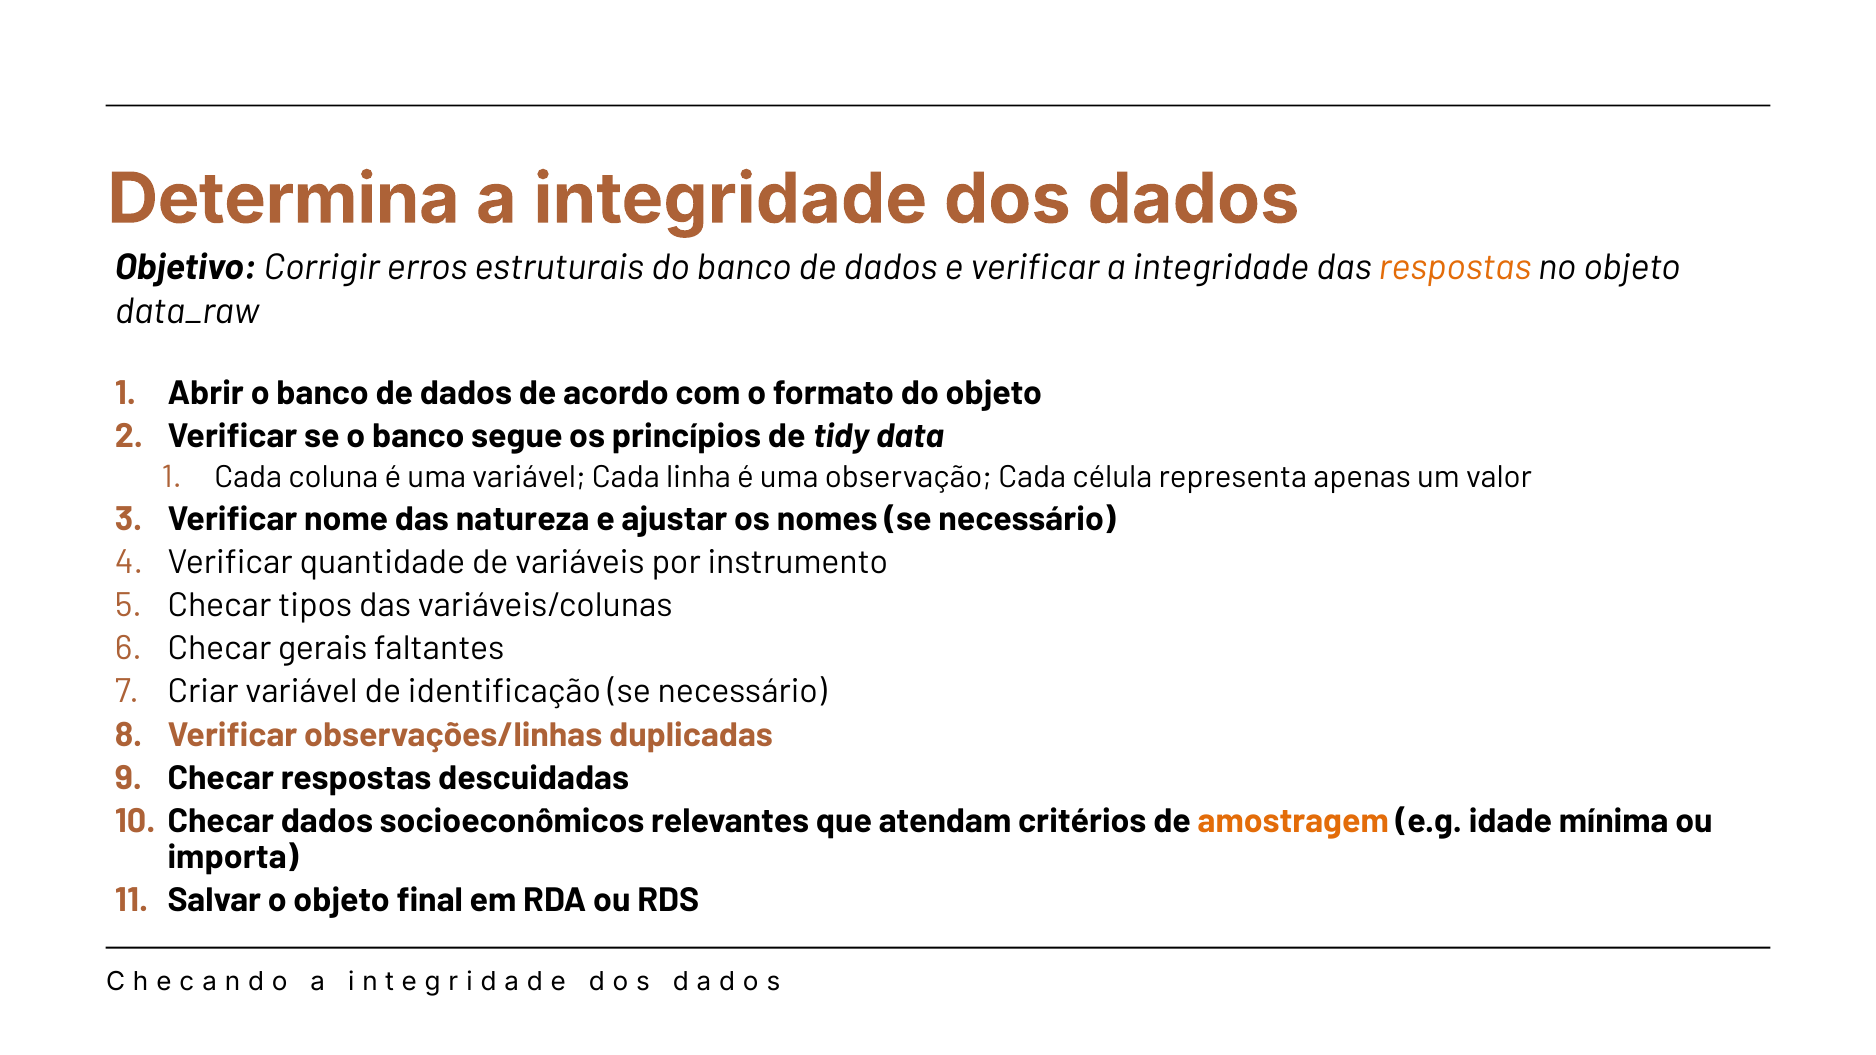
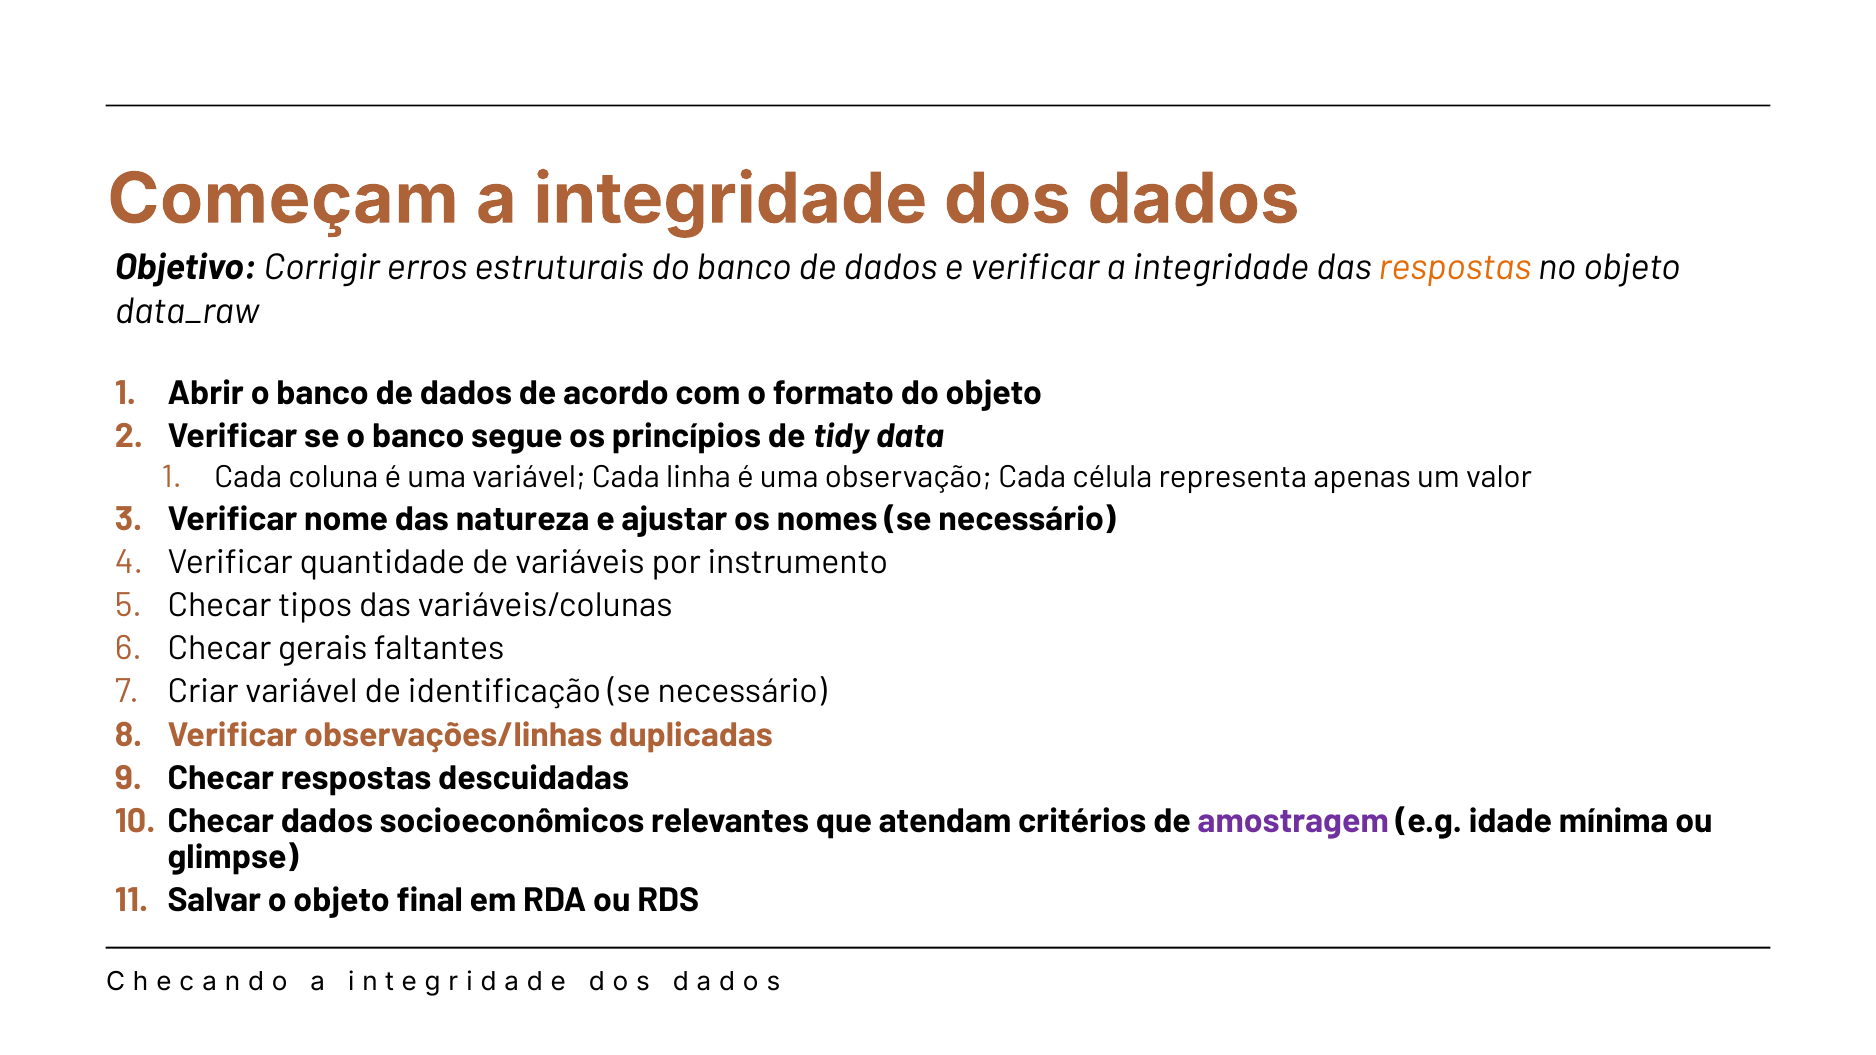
Determina: Determina -> Começam
amostragem colour: orange -> purple
importa: importa -> glimpse
